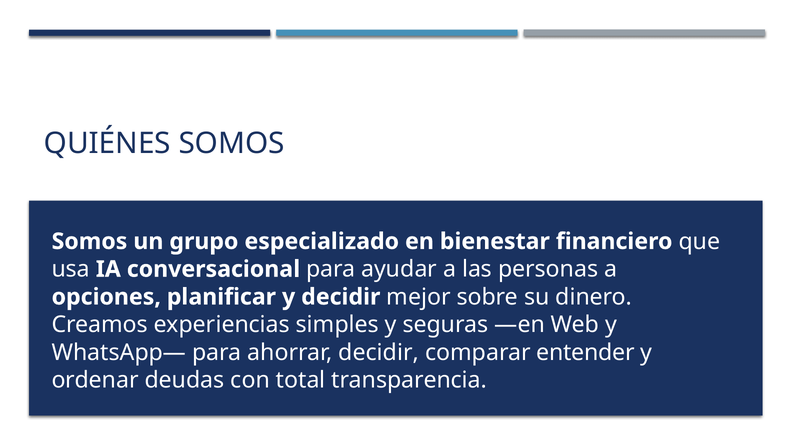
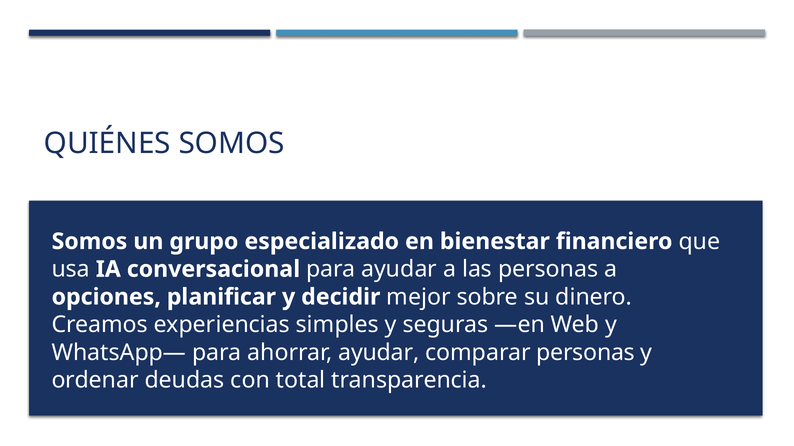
ahorrar decidir: decidir -> ayudar
comparar entender: entender -> personas
